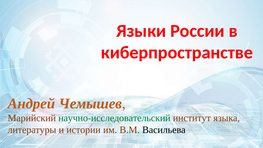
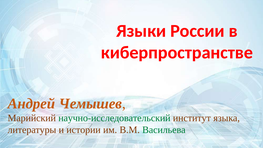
Васильева colour: black -> green
